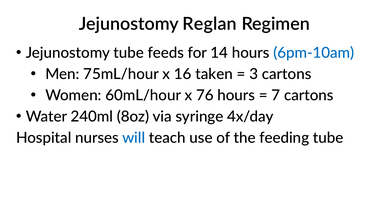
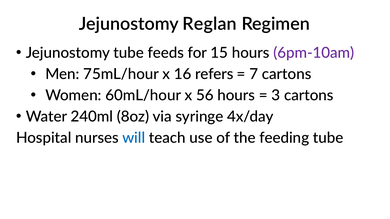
14: 14 -> 15
6pm-10am colour: blue -> purple
taken: taken -> refers
3: 3 -> 7
76: 76 -> 56
7: 7 -> 3
